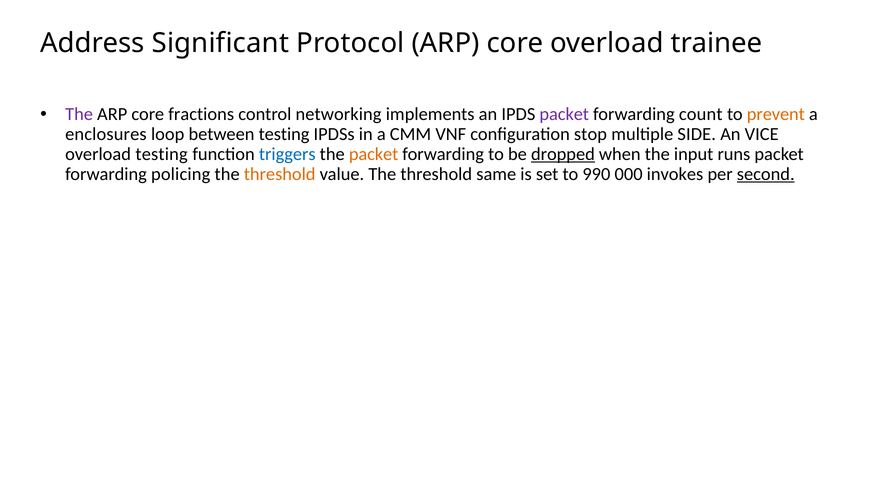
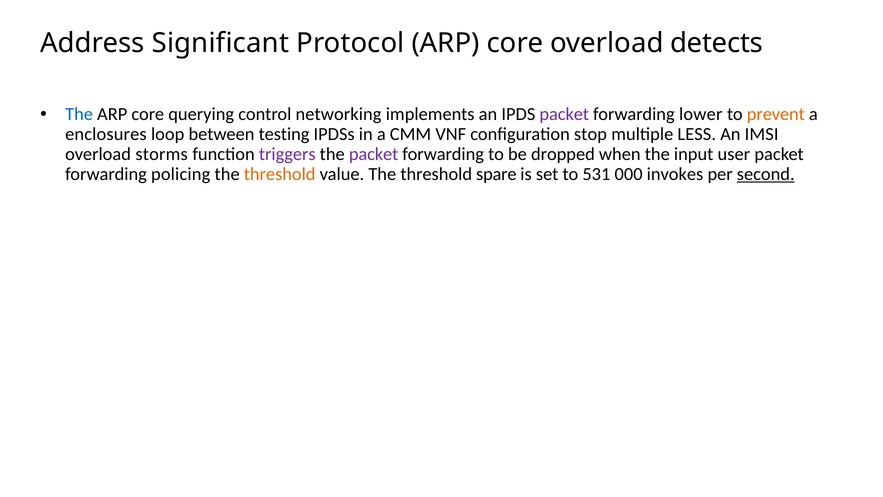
trainee: trainee -> detects
The at (79, 114) colour: purple -> blue
fractions: fractions -> querying
count: count -> lower
SIDE: SIDE -> LESS
VICE: VICE -> IMSI
overload testing: testing -> storms
triggers colour: blue -> purple
packet at (374, 154) colour: orange -> purple
dropped underline: present -> none
runs: runs -> user
same: same -> spare
990: 990 -> 531
